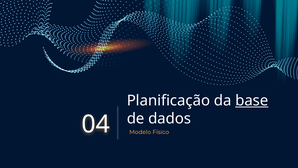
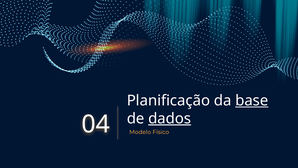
dados underline: none -> present
